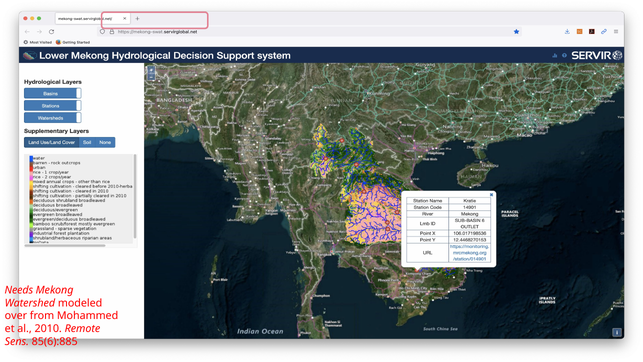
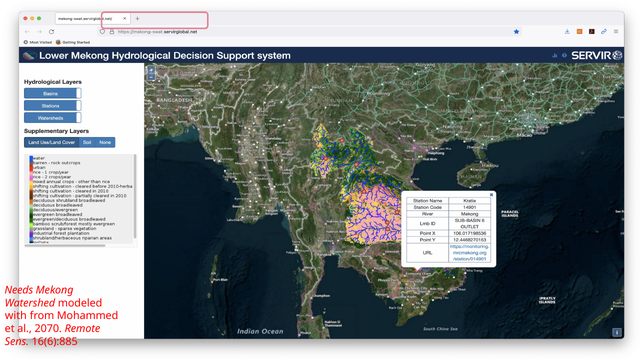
over: over -> with
2010: 2010 -> 2070
85(6):885: 85(6):885 -> 16(6):885
